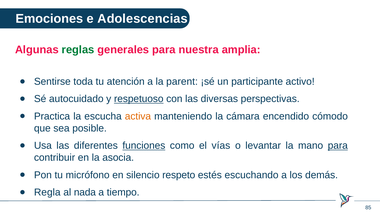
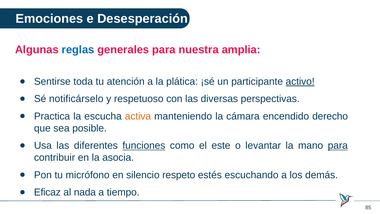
Adolescencias: Adolescencias -> Desesperación
reglas colour: green -> blue
parent: parent -> plática
activo underline: none -> present
autocuidado: autocuidado -> notificárselo
respetuoso underline: present -> none
cómodo: cómodo -> derecho
vías: vías -> este
Regla: Regla -> Eficaz
